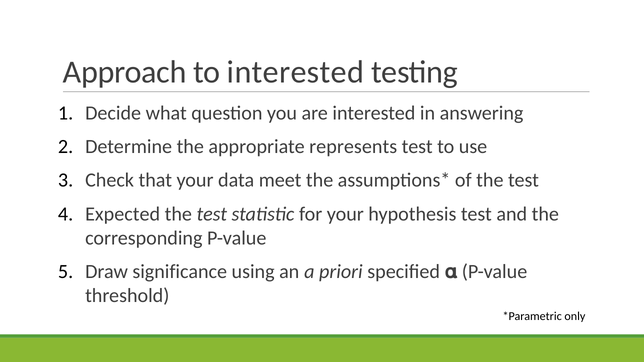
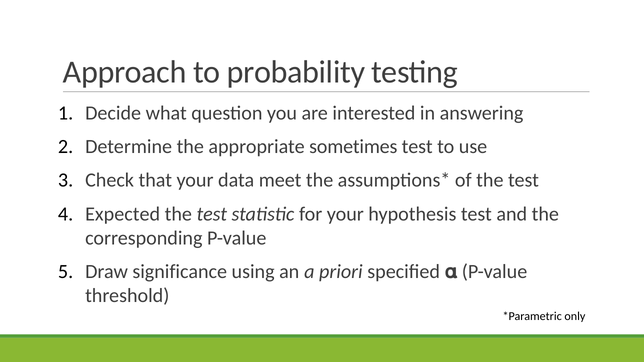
to interested: interested -> probability
represents: represents -> sometimes
